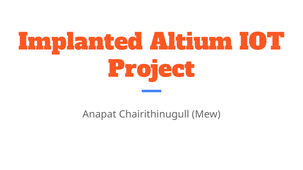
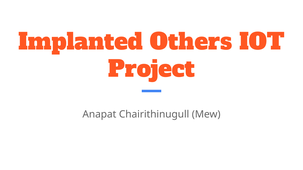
Altium: Altium -> Others
